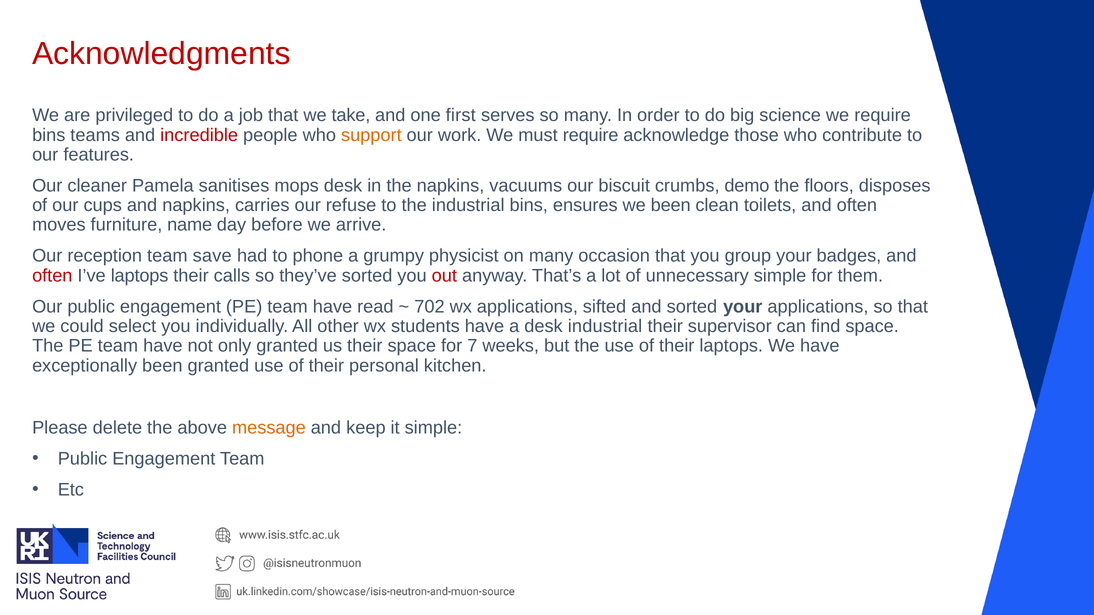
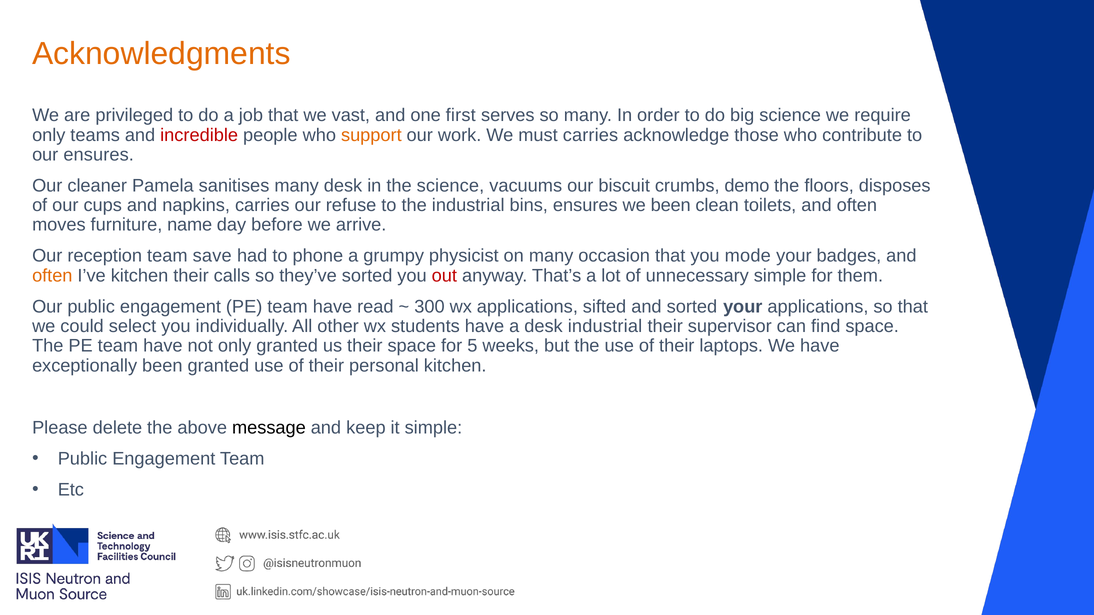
Acknowledgments colour: red -> orange
take: take -> vast
bins at (49, 135): bins -> only
must require: require -> carries
our features: features -> ensures
sanitises mops: mops -> many
the napkins: napkins -> science
group: group -> mode
often at (52, 276) colour: red -> orange
I’ve laptops: laptops -> kitchen
702: 702 -> 300
7: 7 -> 5
message colour: orange -> black
